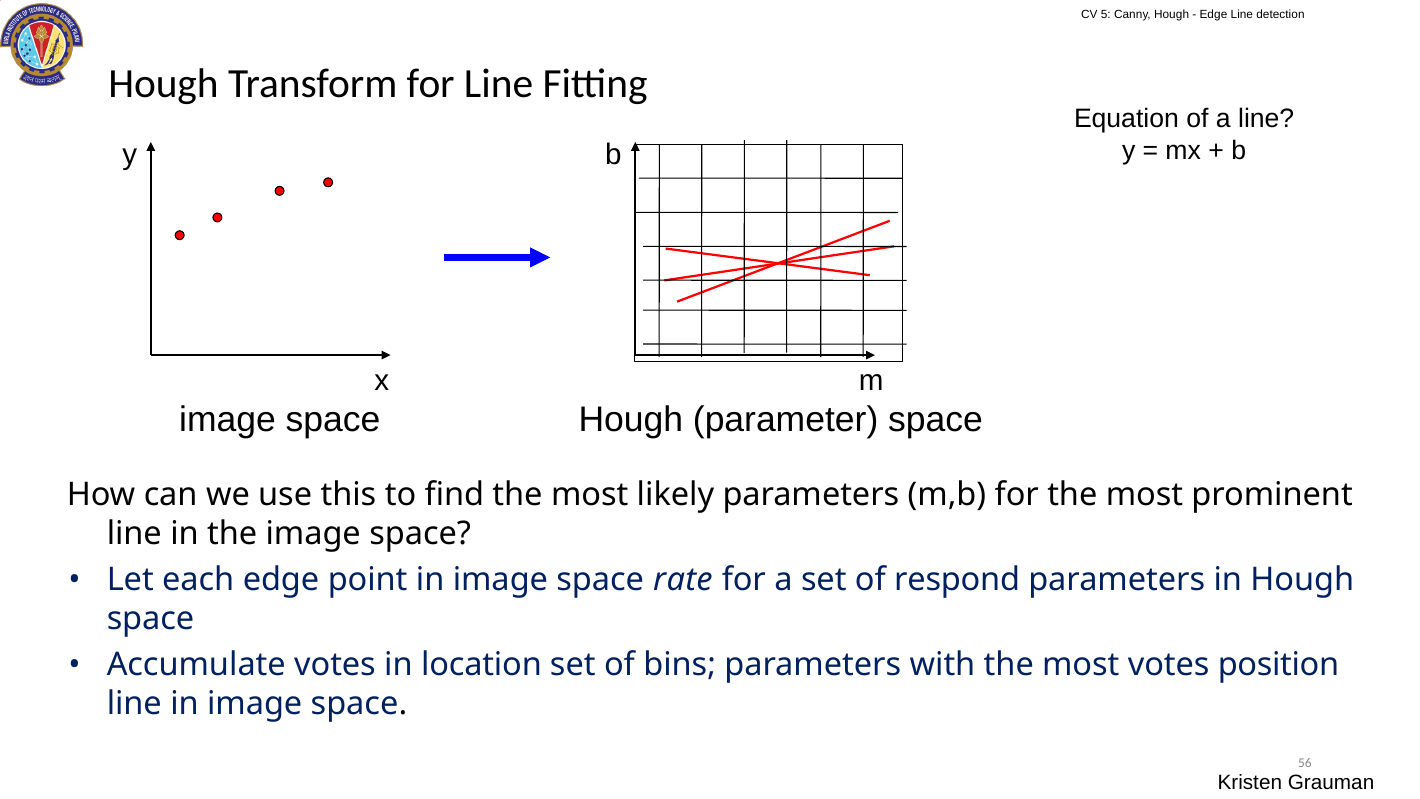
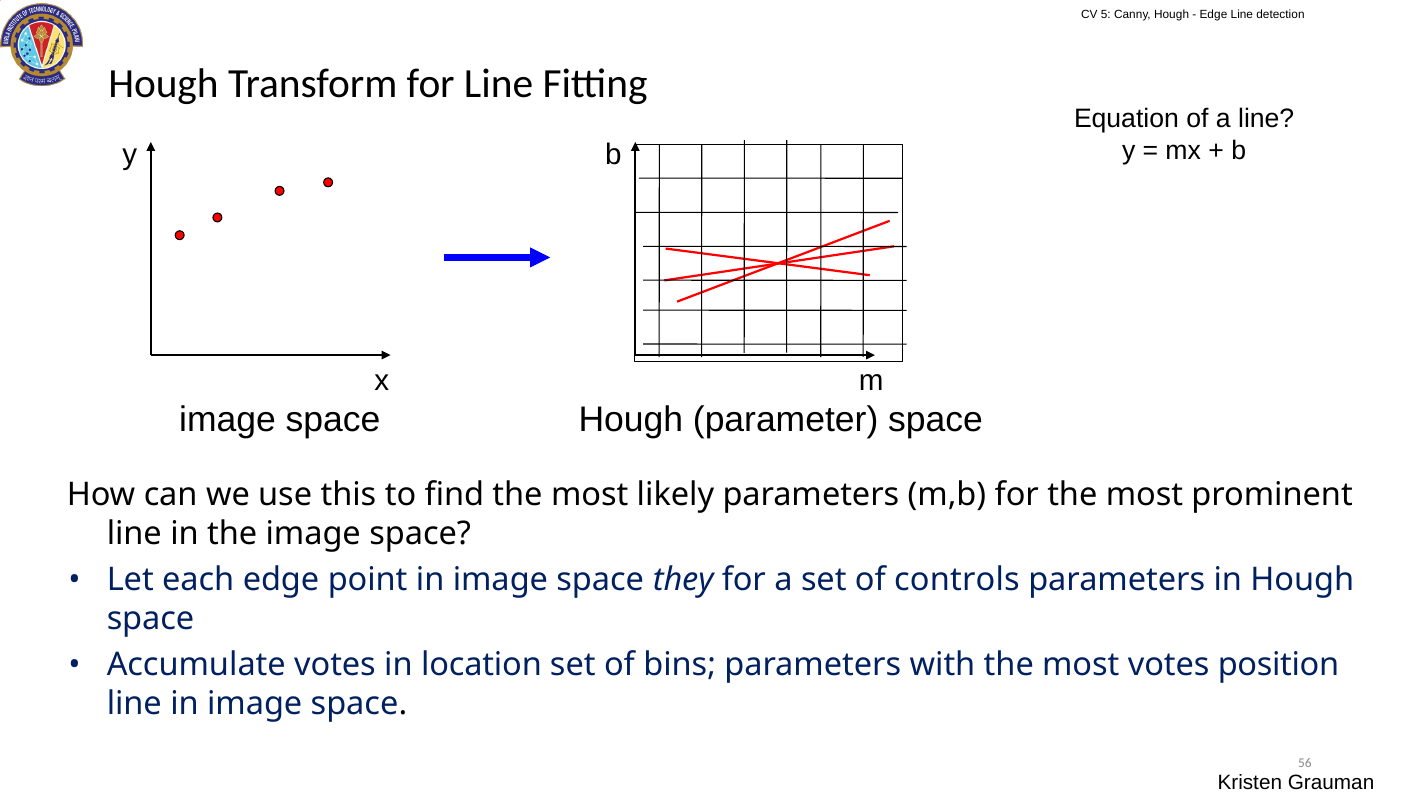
rate: rate -> they
respond: respond -> controls
